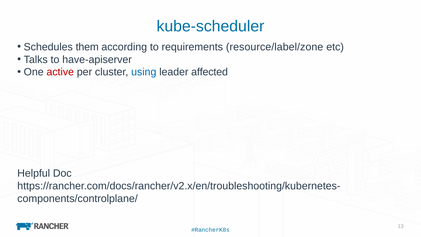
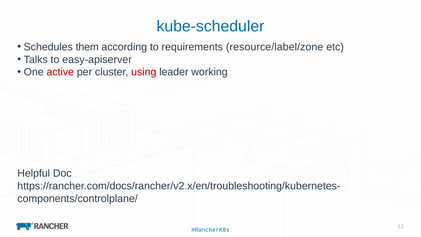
have-apiserver: have-apiserver -> easy-apiserver
using colour: blue -> red
affected: affected -> working
